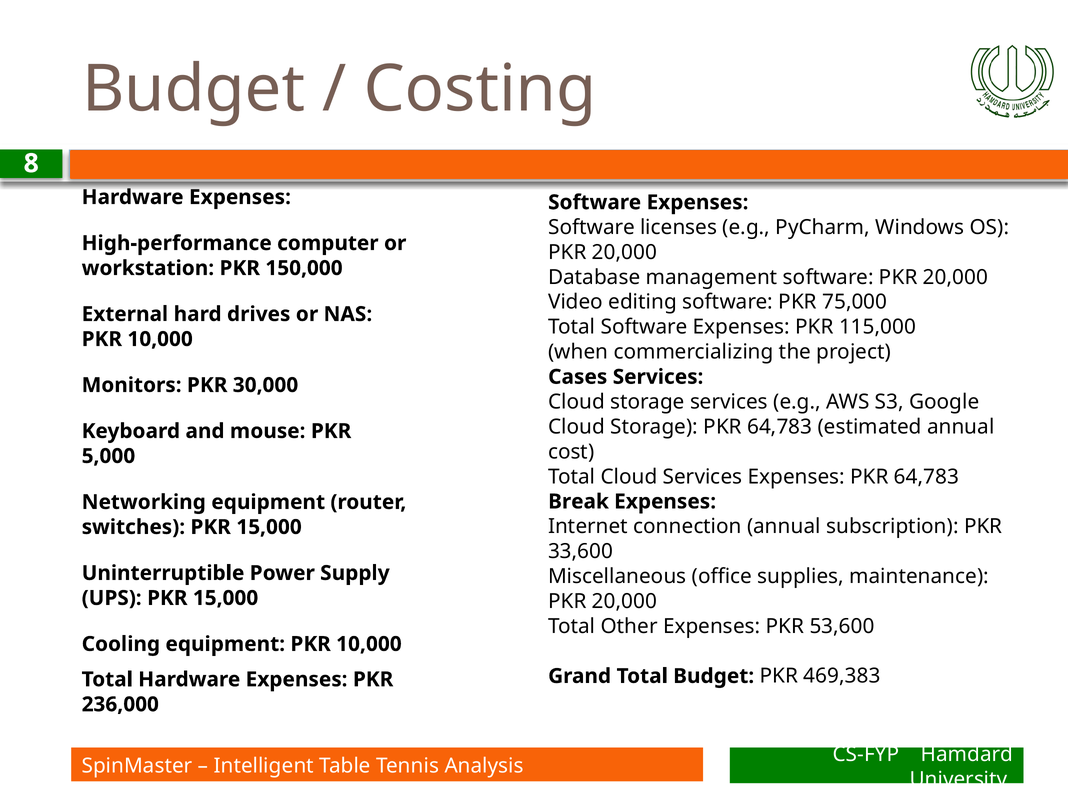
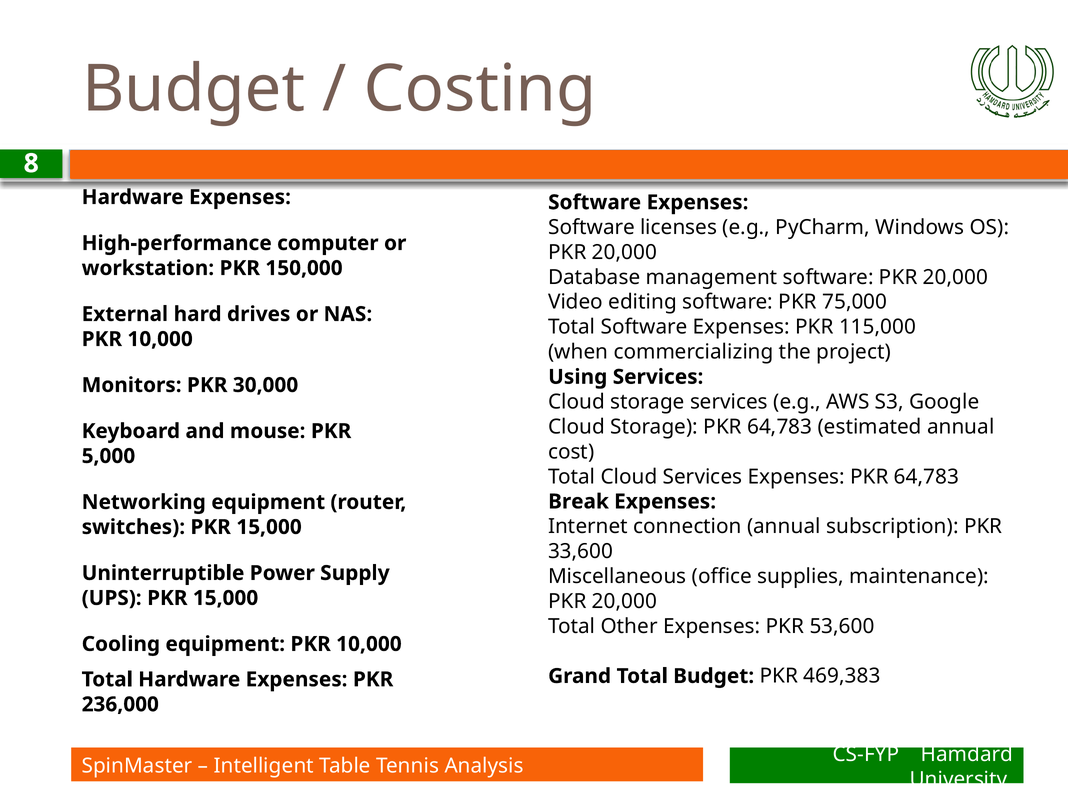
Cases: Cases -> Using
